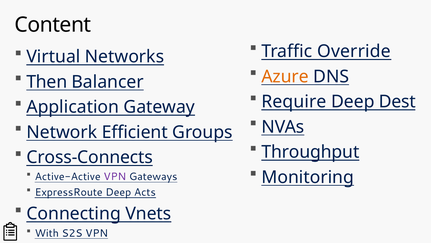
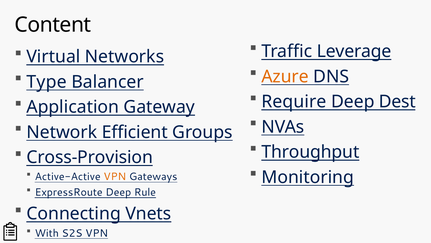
Override: Override -> Leverage
Then: Then -> Type
Cross-Connects: Cross-Connects -> Cross-Provision
VPN at (115, 176) colour: purple -> orange
Acts: Acts -> Rule
